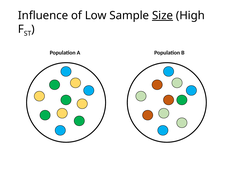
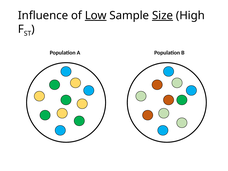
Low underline: none -> present
